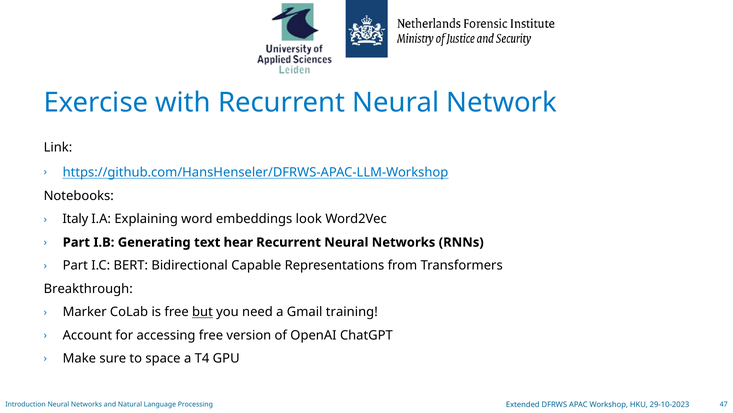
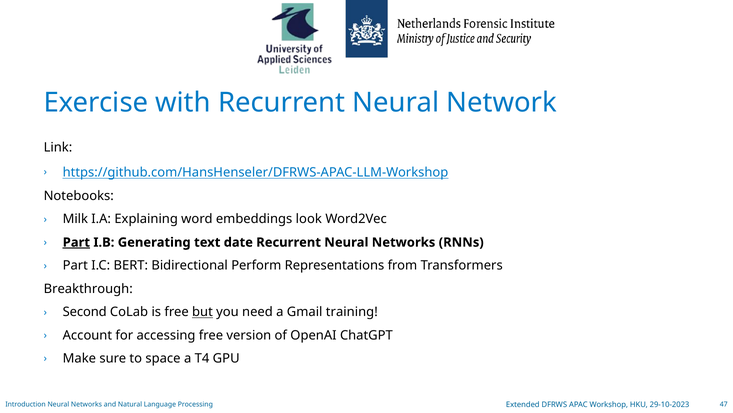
Italy: Italy -> Milk
Part at (76, 242) underline: none -> present
hear: hear -> date
Capable: Capable -> Perform
Marker: Marker -> Second
